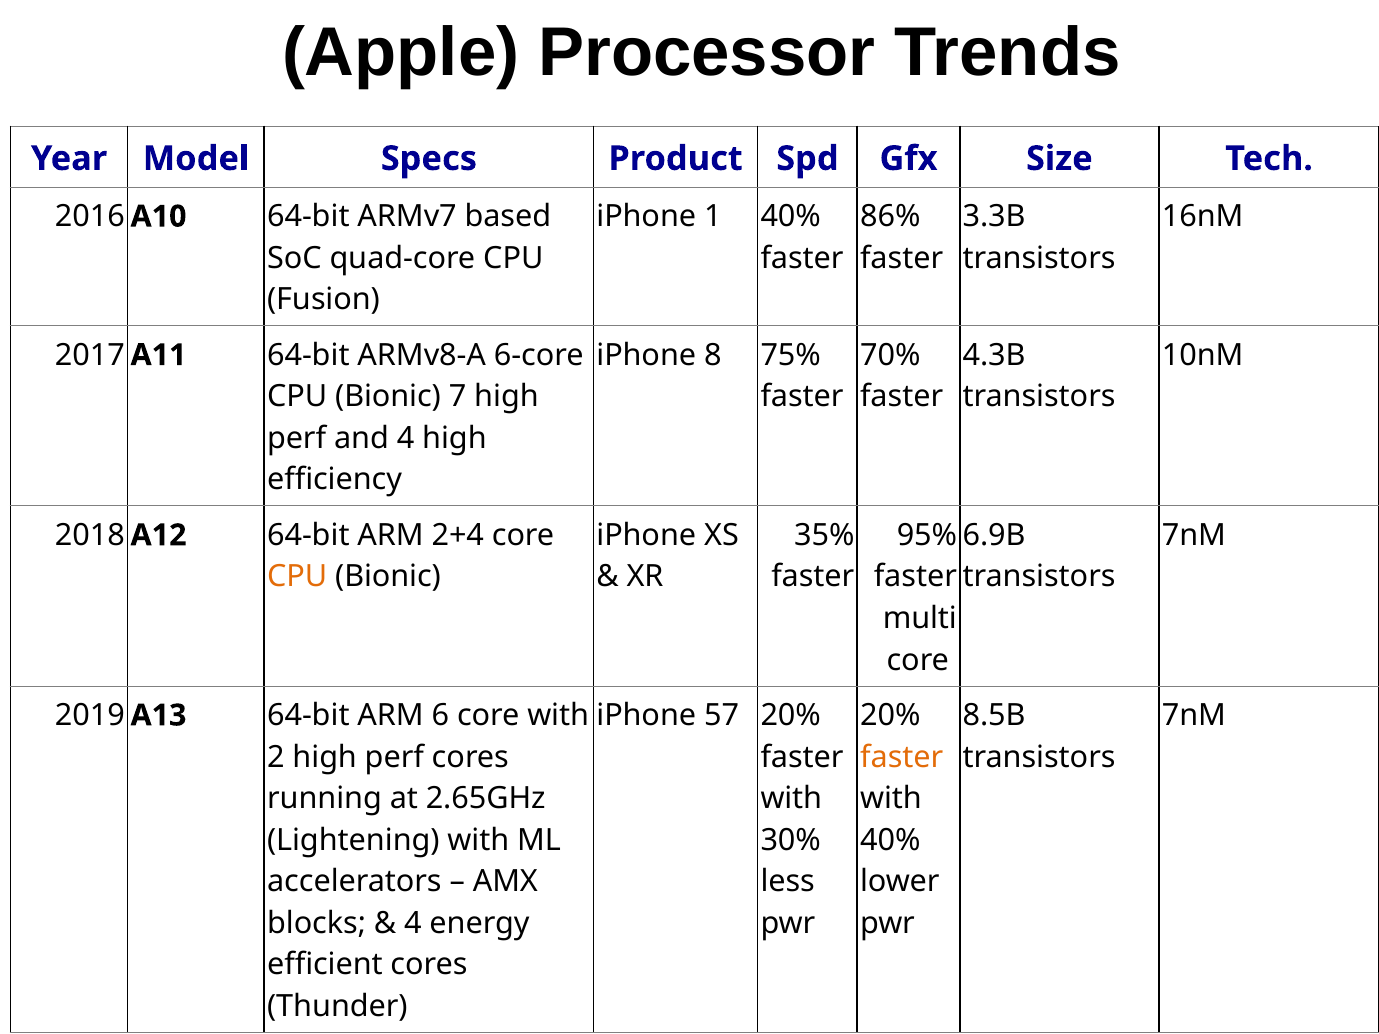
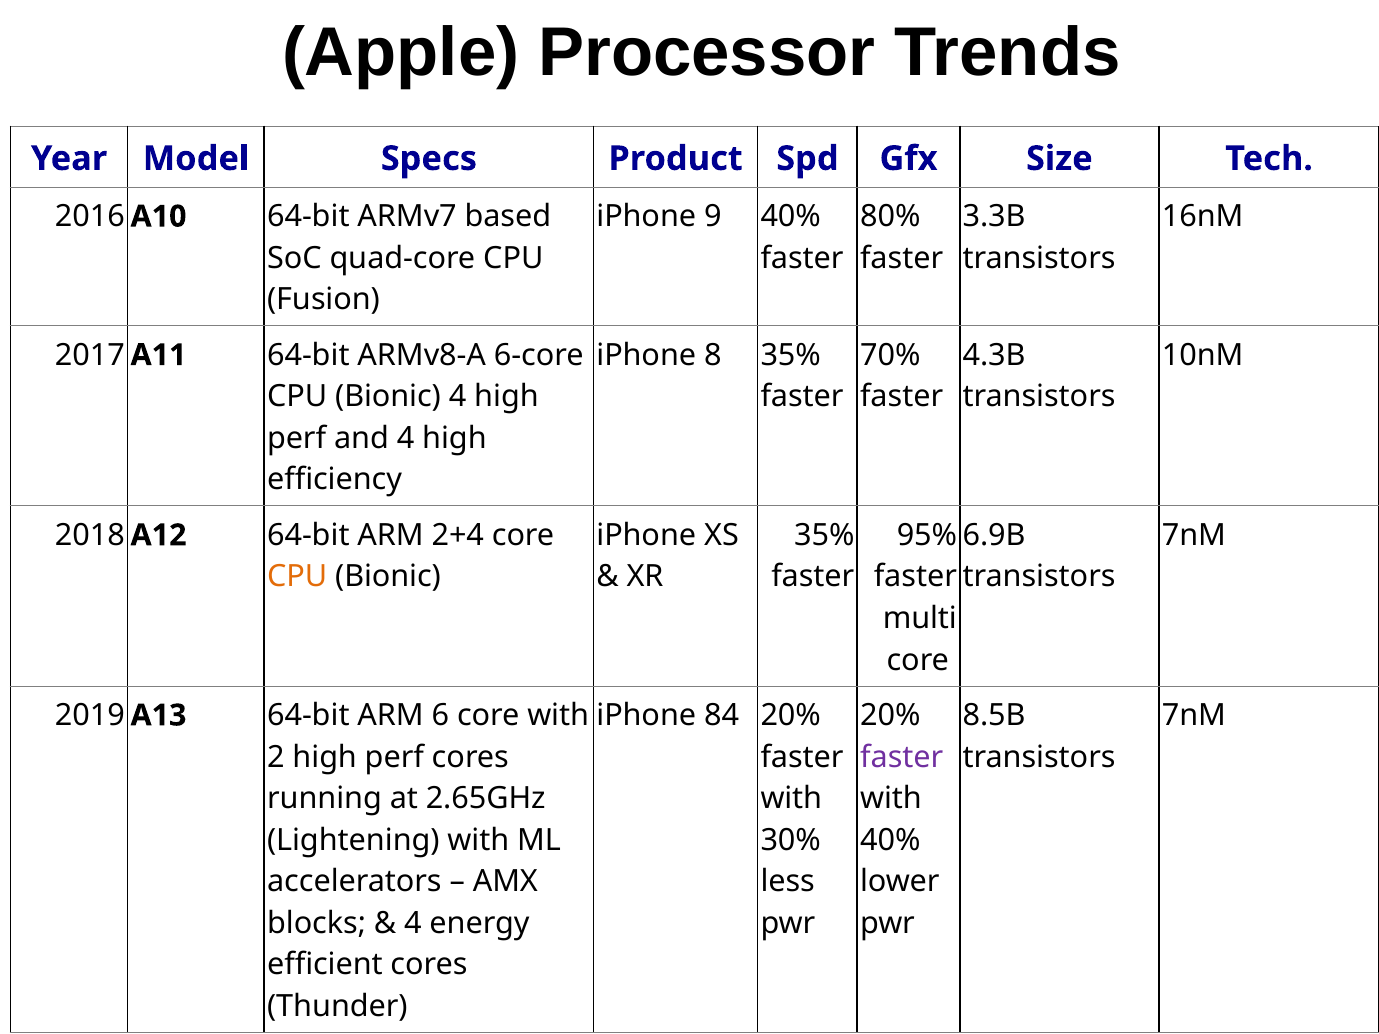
1: 1 -> 9
86%: 86% -> 80%
8 75%: 75% -> 35%
Bionic 7: 7 -> 4
57: 57 -> 84
faster at (902, 757) colour: orange -> purple
